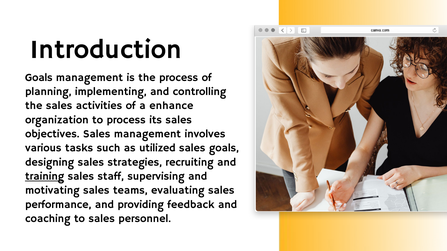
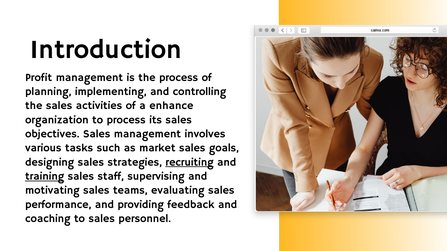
Goals at (39, 78): Goals -> Profit
utilized: utilized -> market
recruiting underline: none -> present
